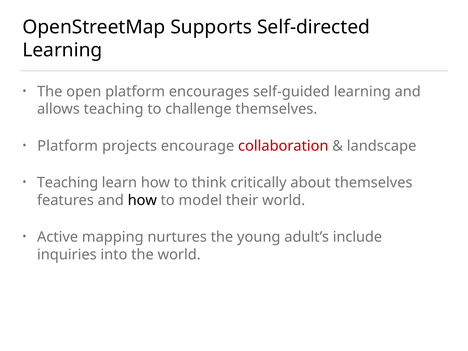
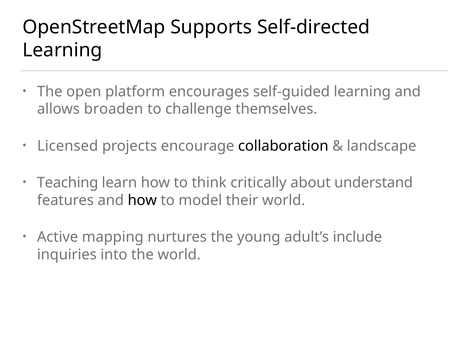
allows teaching: teaching -> broaden
Platform at (68, 146): Platform -> Licensed
collaboration colour: red -> black
about themselves: themselves -> understand
